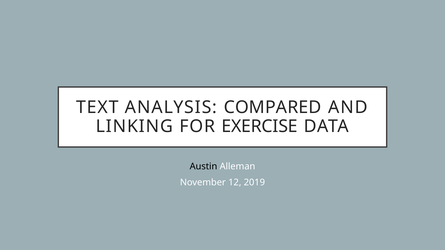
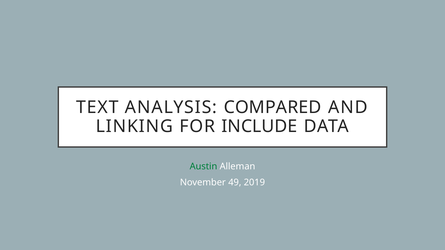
EXERCISE: EXERCISE -> INCLUDE
Austin colour: black -> green
12: 12 -> 49
